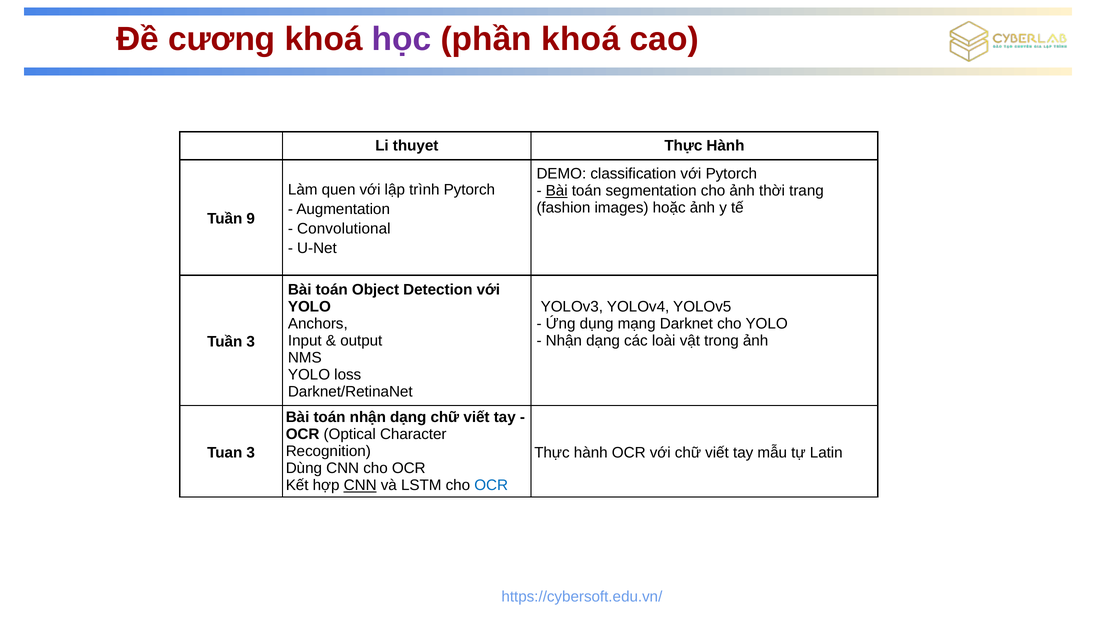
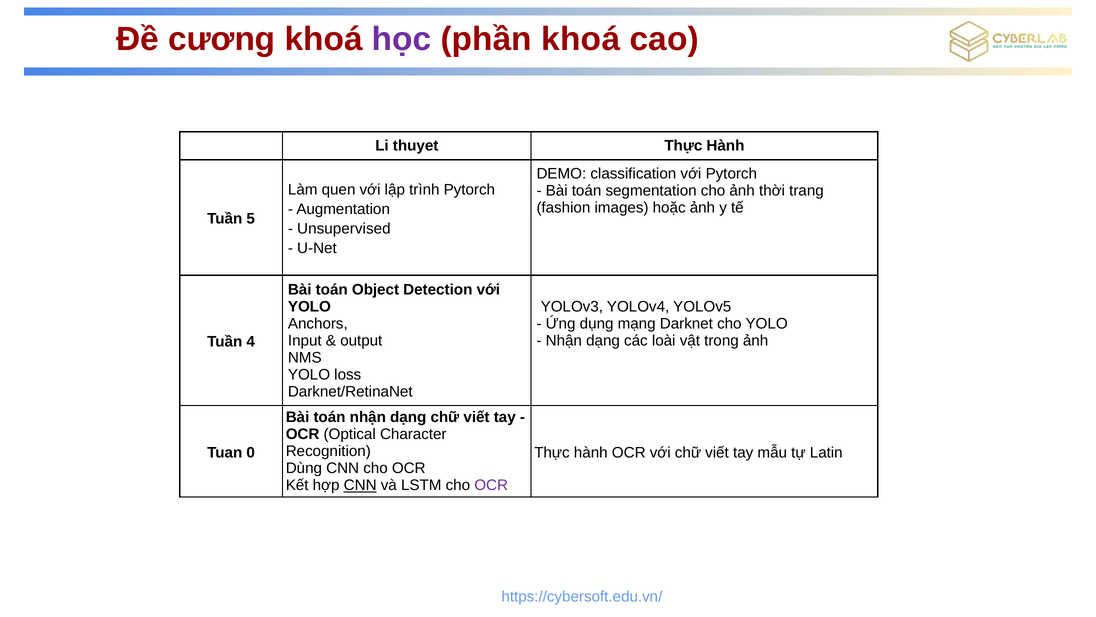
Bài at (557, 191) underline: present -> none
9: 9 -> 5
Convolutional: Convolutional -> Unsupervised
Tuần 3: 3 -> 4
Tuan 3: 3 -> 0
OCR at (491, 485) colour: blue -> purple
